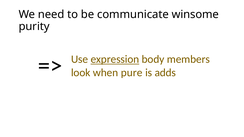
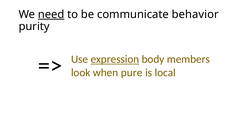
need underline: none -> present
winsome: winsome -> behavior
adds: adds -> local
